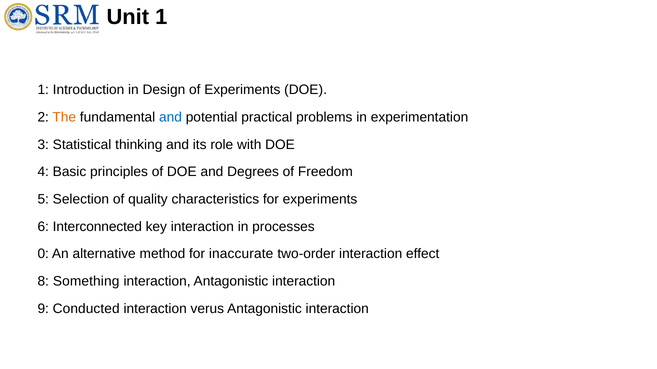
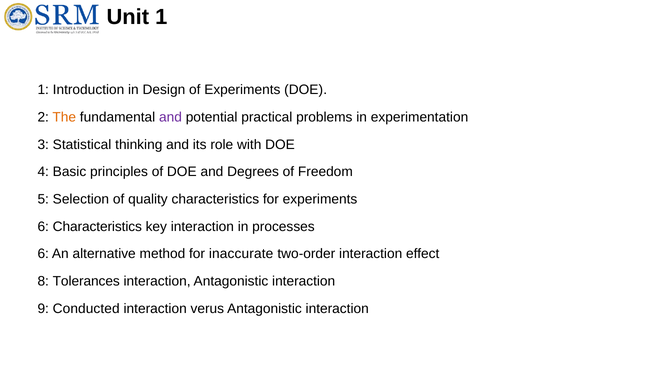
and at (171, 117) colour: blue -> purple
6 Interconnected: Interconnected -> Characteristics
0 at (43, 254): 0 -> 6
Something: Something -> Tolerances
